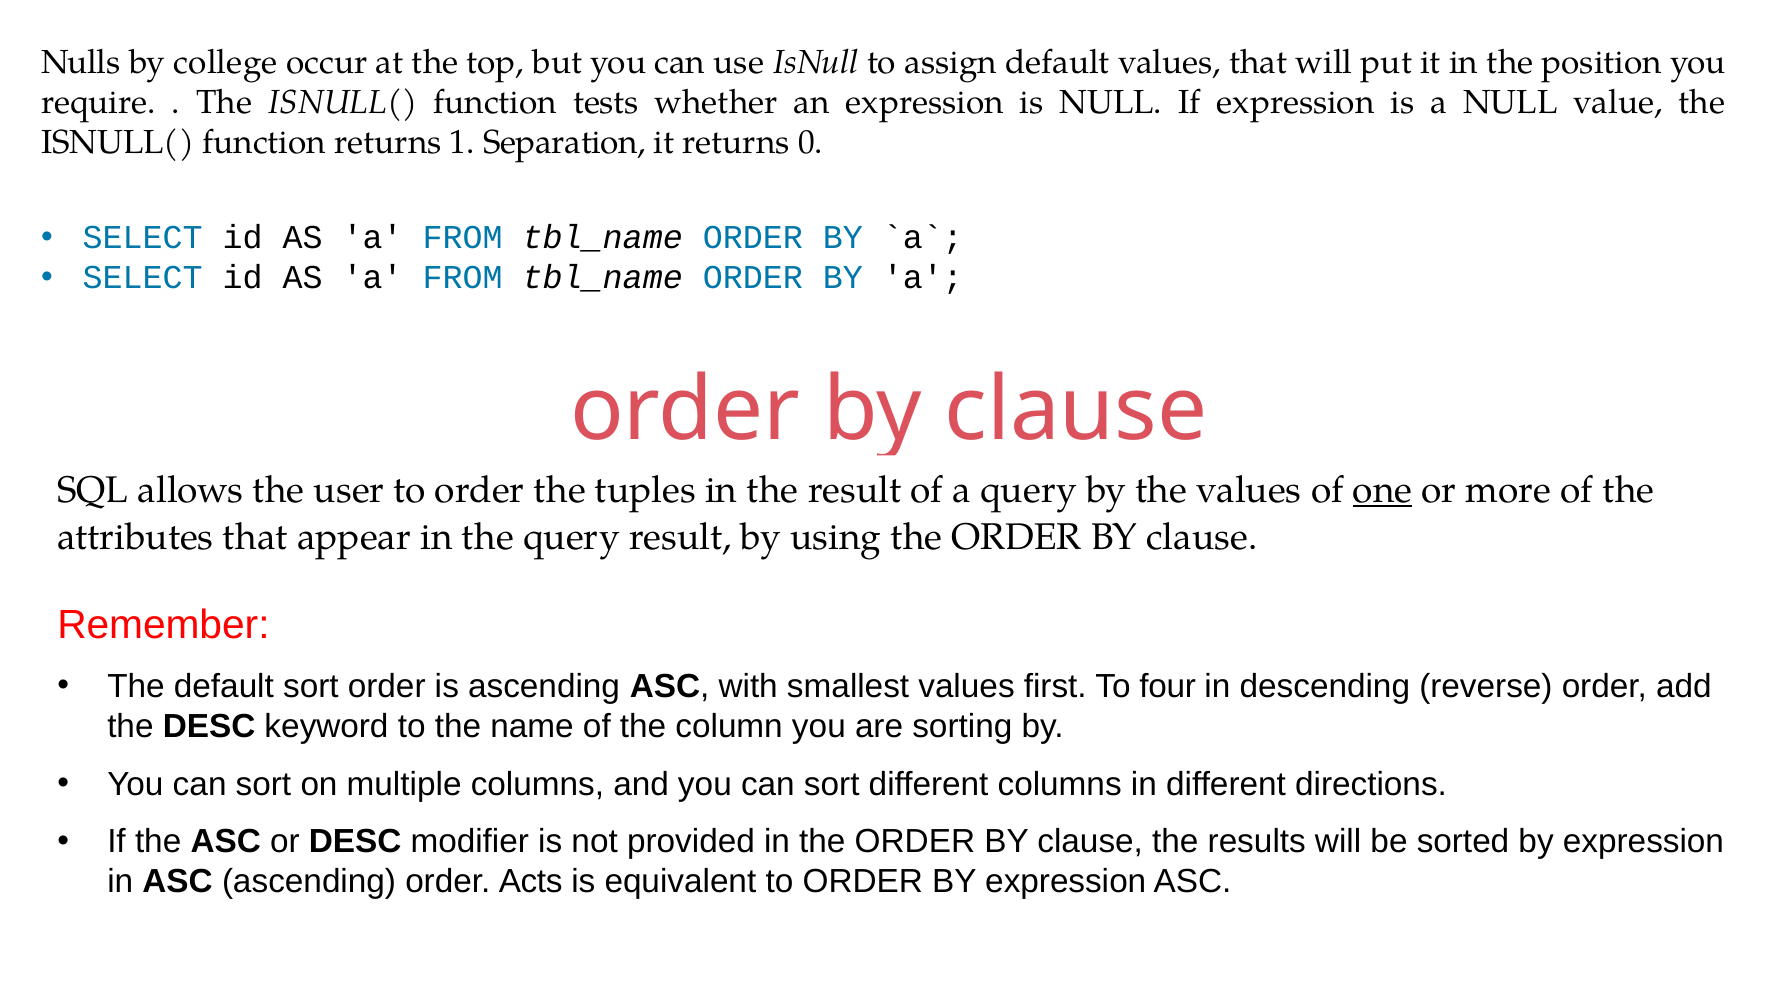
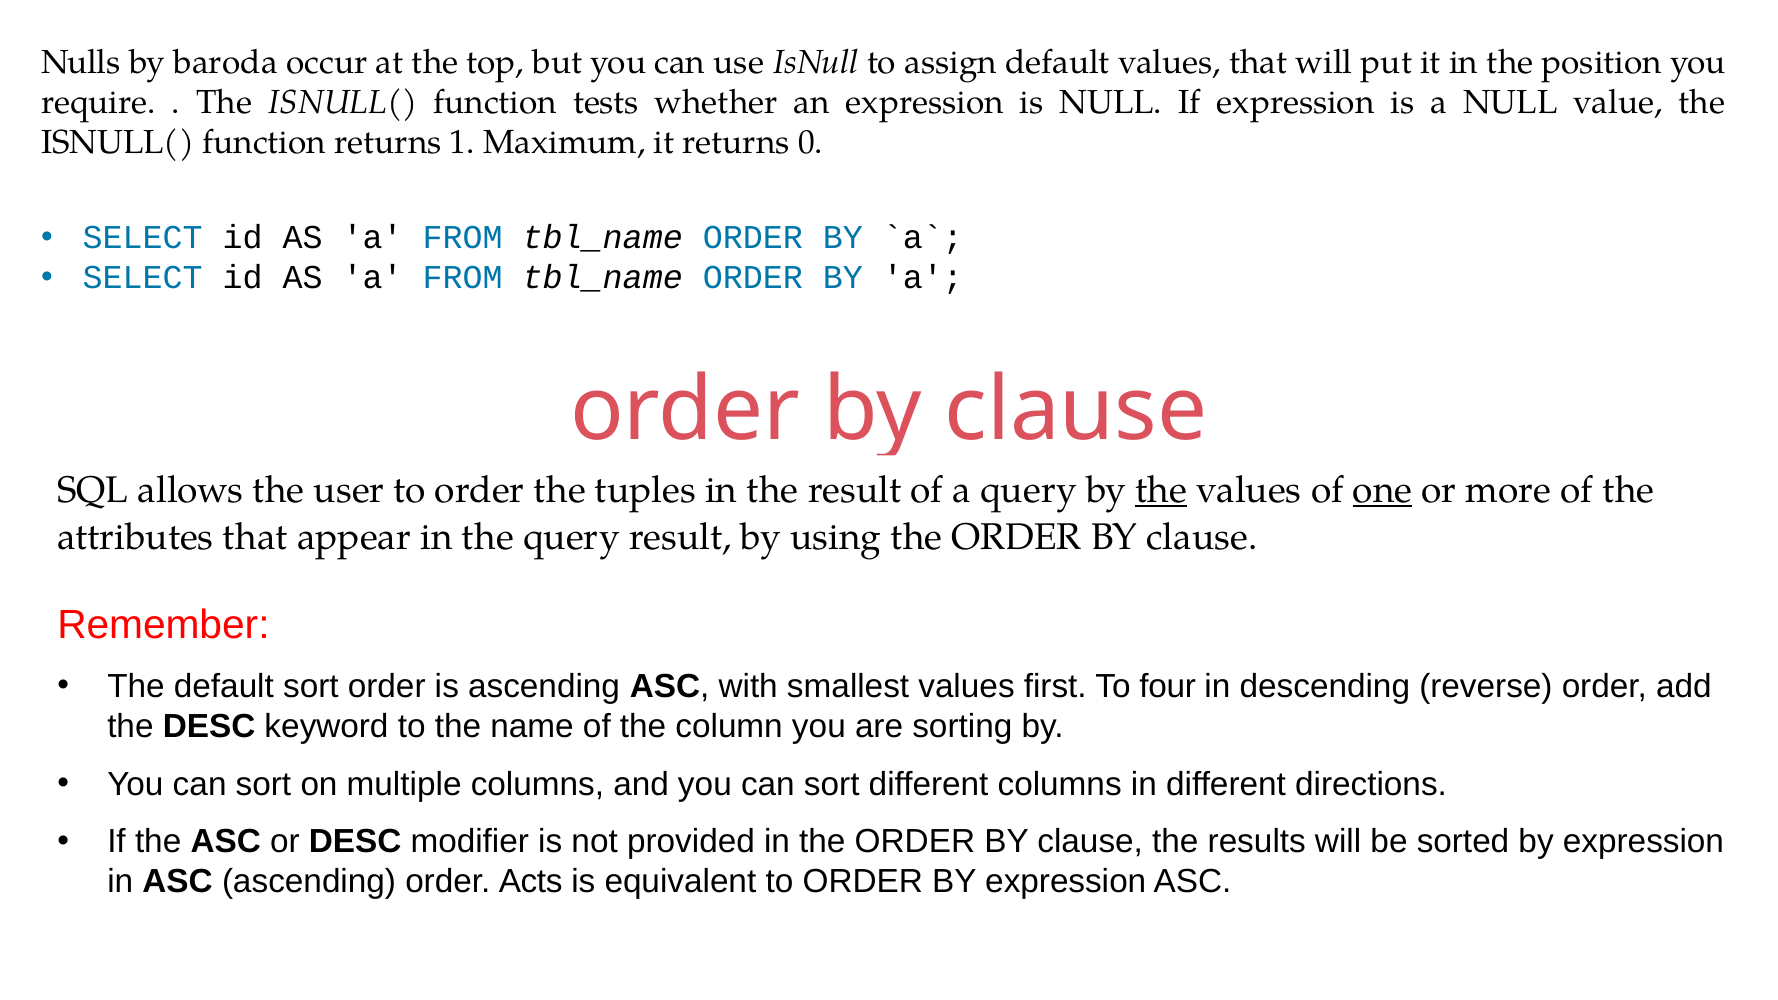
college: college -> baroda
Separation: Separation -> Maximum
the at (1161, 490) underline: none -> present
